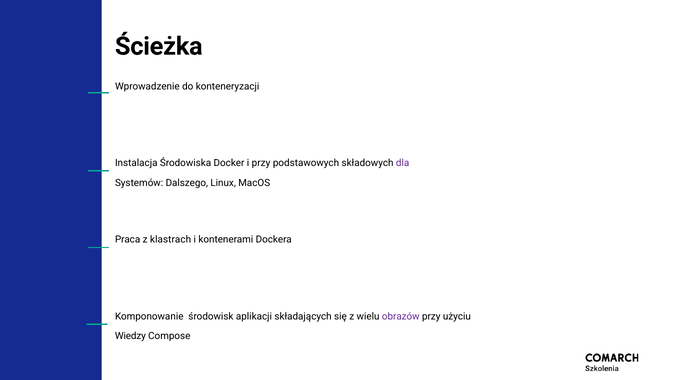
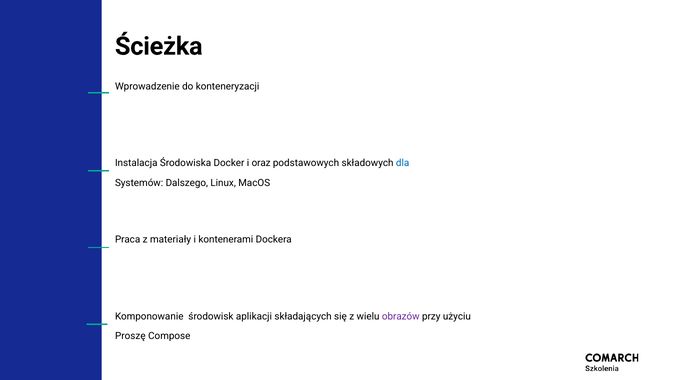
i przy: przy -> oraz
dla colour: purple -> blue
klastrach: klastrach -> materiały
Wiedzy: Wiedzy -> Proszę
